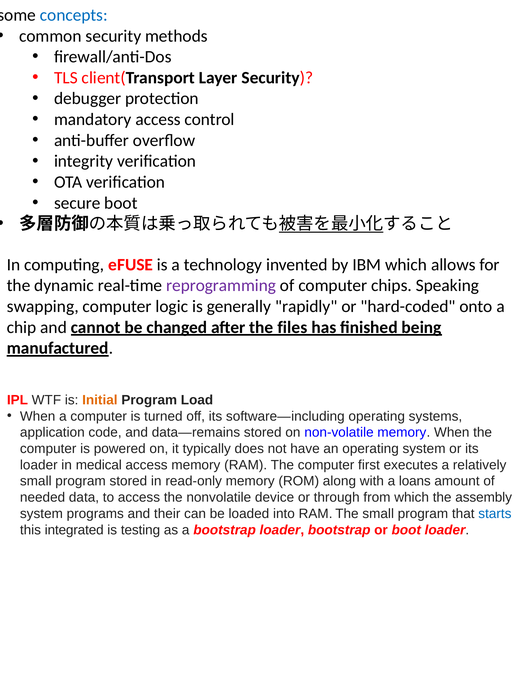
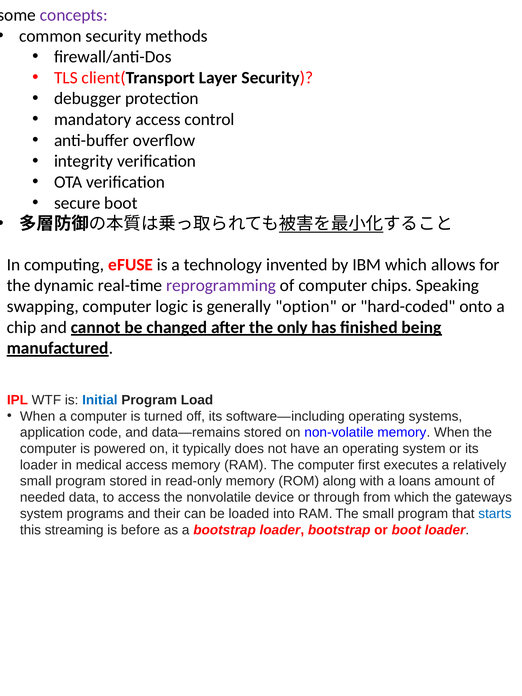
concepts colour: blue -> purple
rapidly: rapidly -> option
files: files -> only
Initial colour: orange -> blue
assembly: assembly -> gateways
integrated: integrated -> streaming
testing: testing -> before
